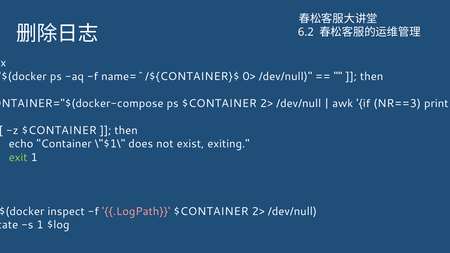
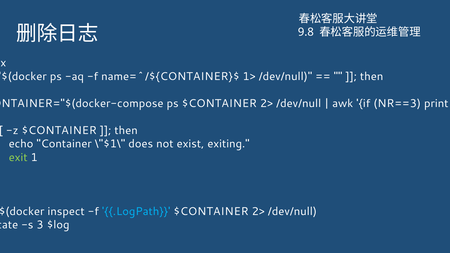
6.2: 6.2 -> 9.8
0>: 0> -> 1>
.LogPath colour: pink -> light blue
s 1: 1 -> 3
